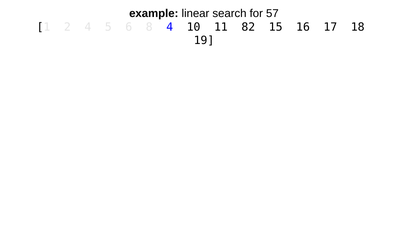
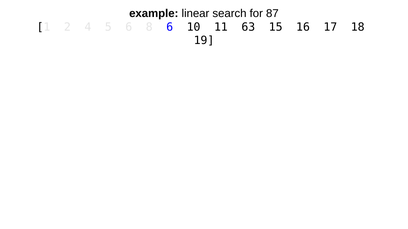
57: 57 -> 87
8 4: 4 -> 6
82: 82 -> 63
